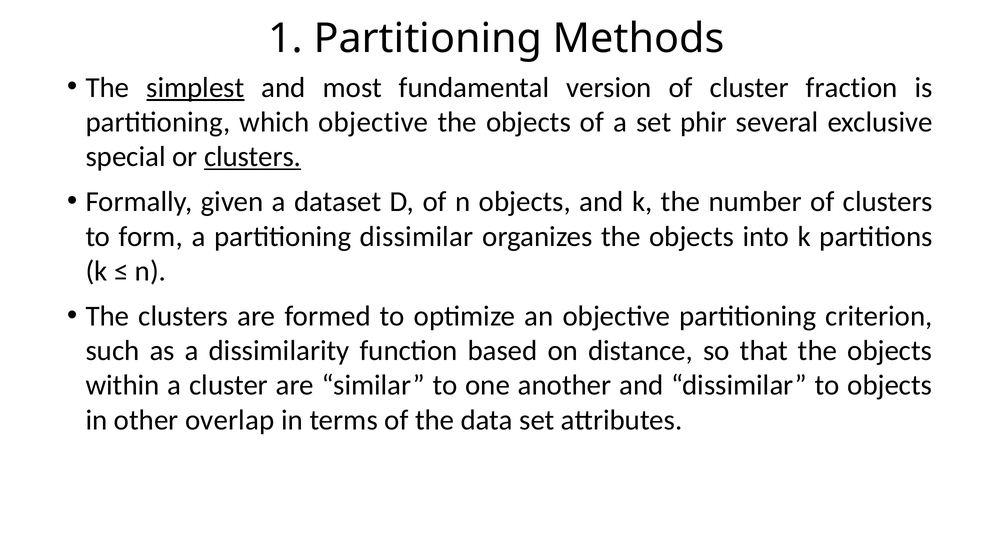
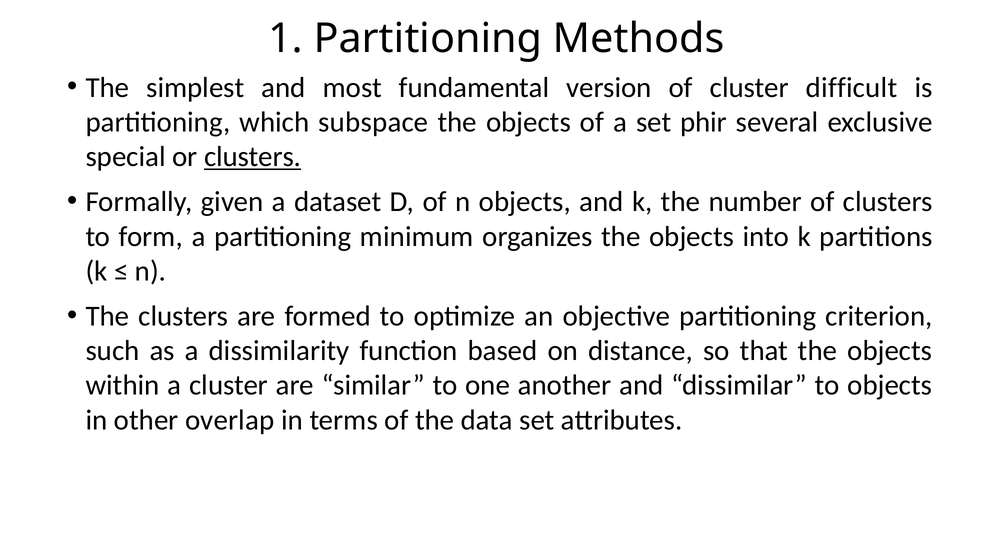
simplest underline: present -> none
fraction: fraction -> difficult
which objective: objective -> subspace
partitioning dissimilar: dissimilar -> minimum
